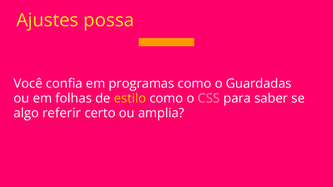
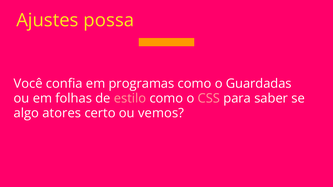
estilo colour: yellow -> pink
referir: referir -> atores
amplia: amplia -> vemos
